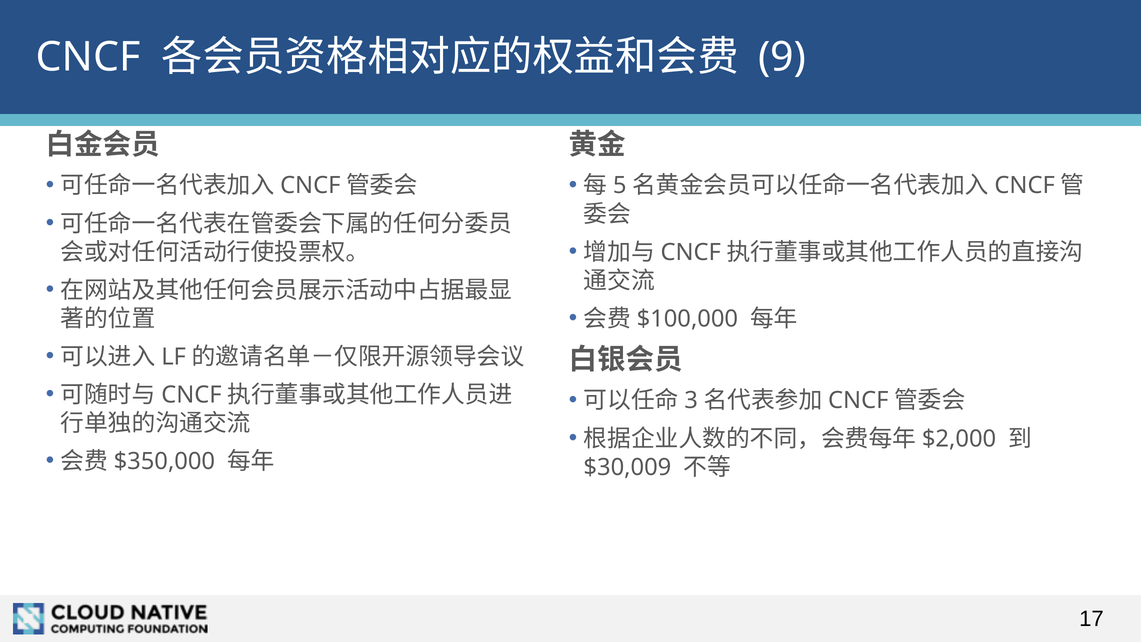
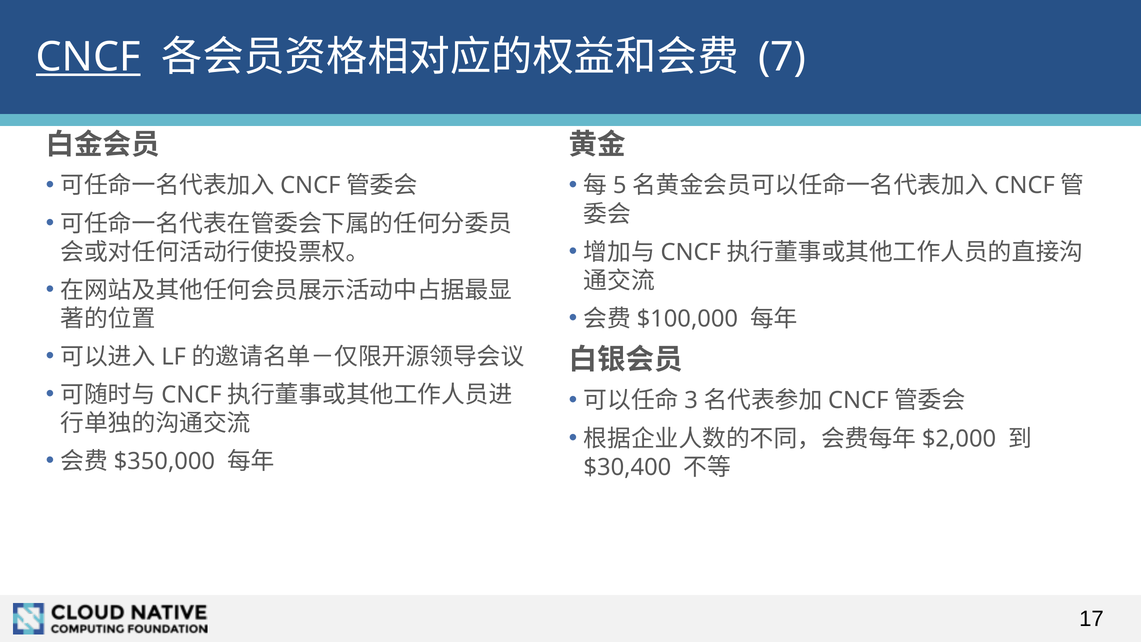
CNCF underline: none -> present
9: 9 -> 7
$30,009: $30,009 -> $30,400
